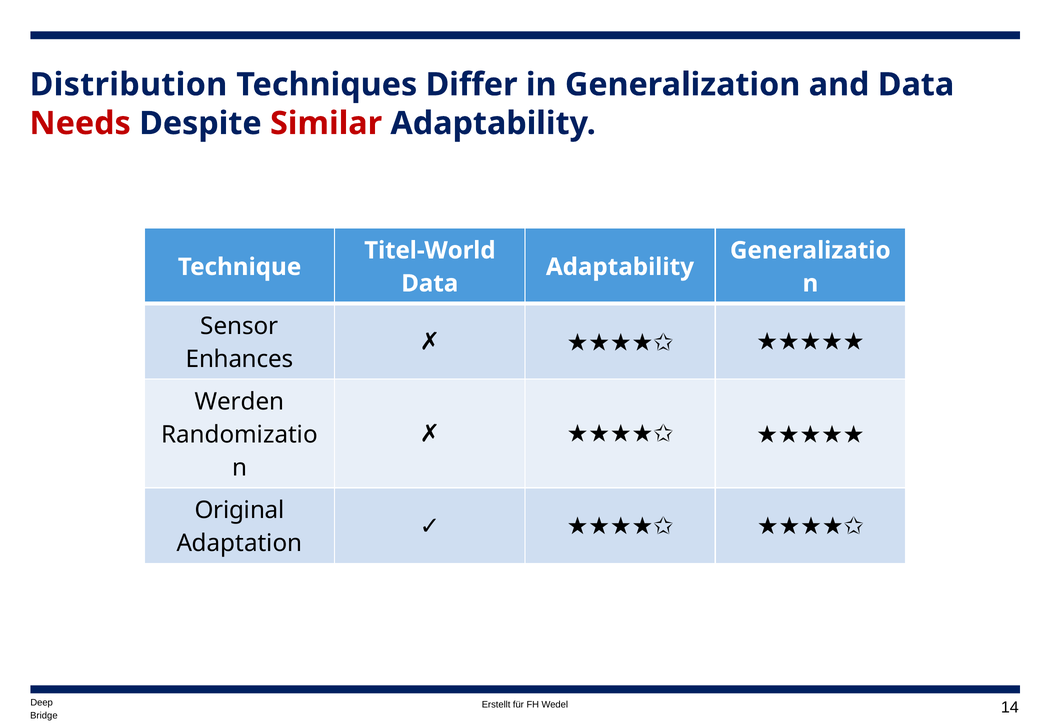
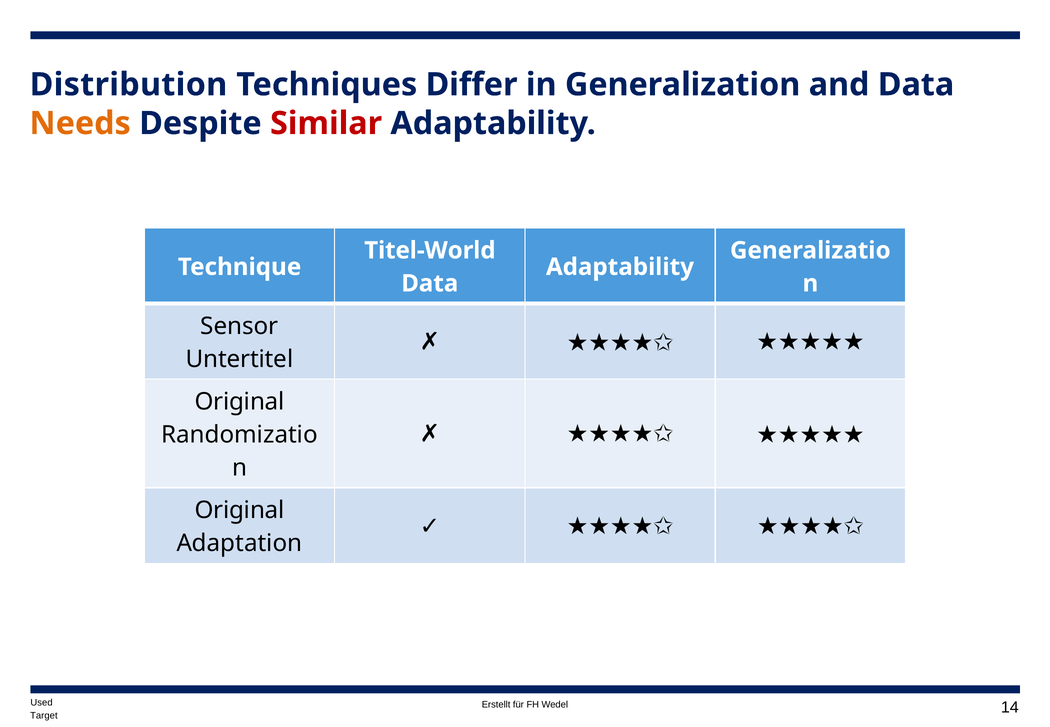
Needs colour: red -> orange
Enhances: Enhances -> Untertitel
Werden at (239, 402): Werden -> Original
Deep: Deep -> Used
Bridge: Bridge -> Target
